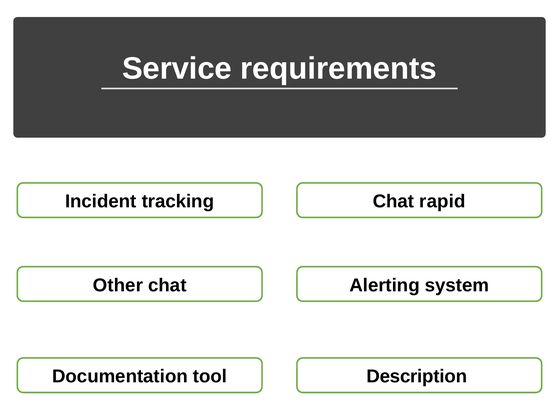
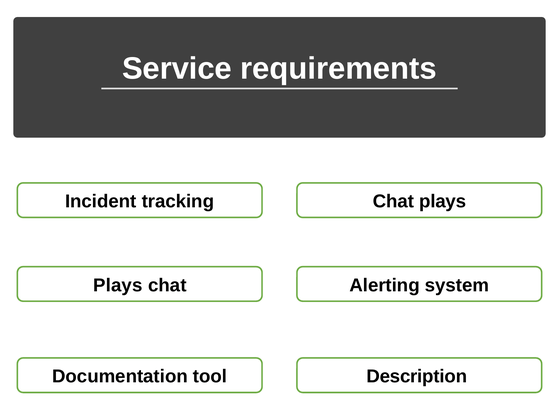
Chat rapid: rapid -> plays
Other at (118, 285): Other -> Plays
